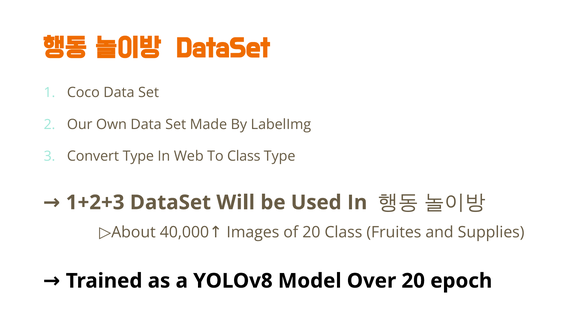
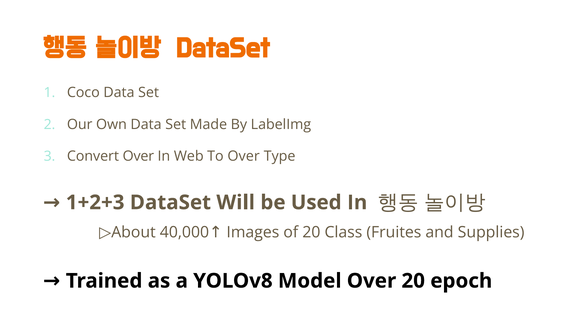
Convert Type: Type -> Over
To Class: Class -> Over
